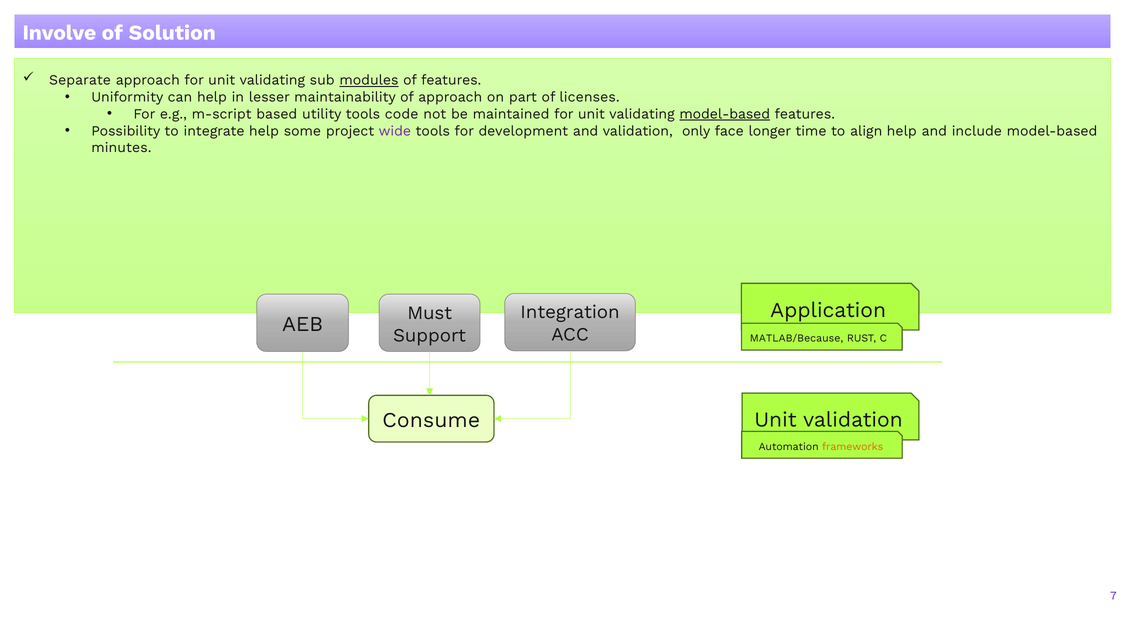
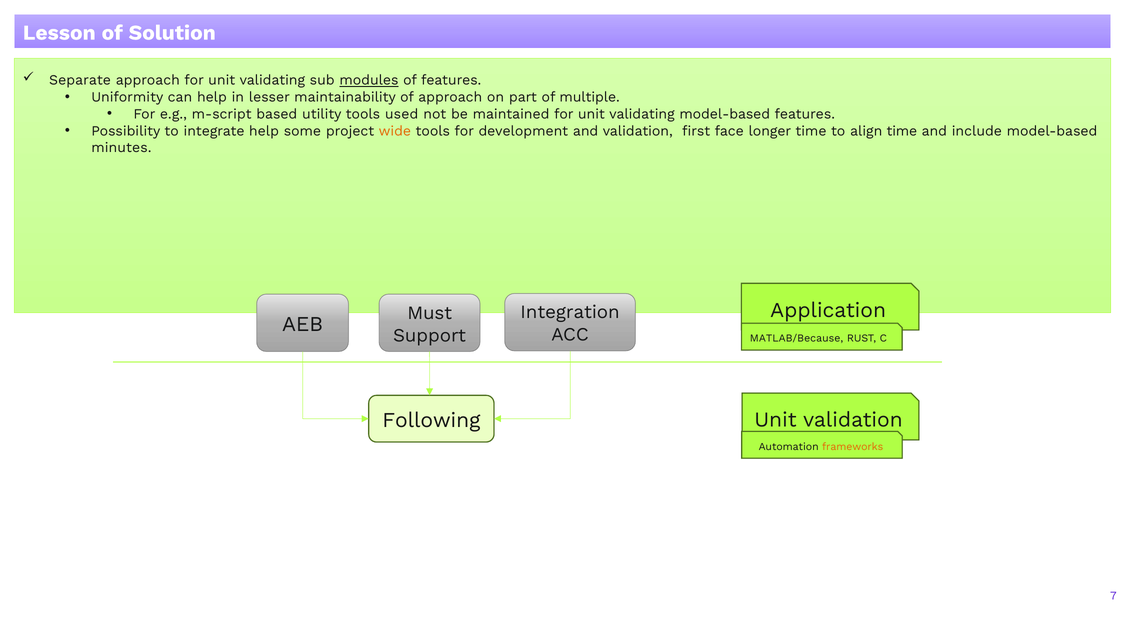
Involve: Involve -> Lesson
licenses: licenses -> multiple
code: code -> used
model-based at (725, 114) underline: present -> none
wide colour: purple -> orange
only: only -> first
align help: help -> time
Consume: Consume -> Following
